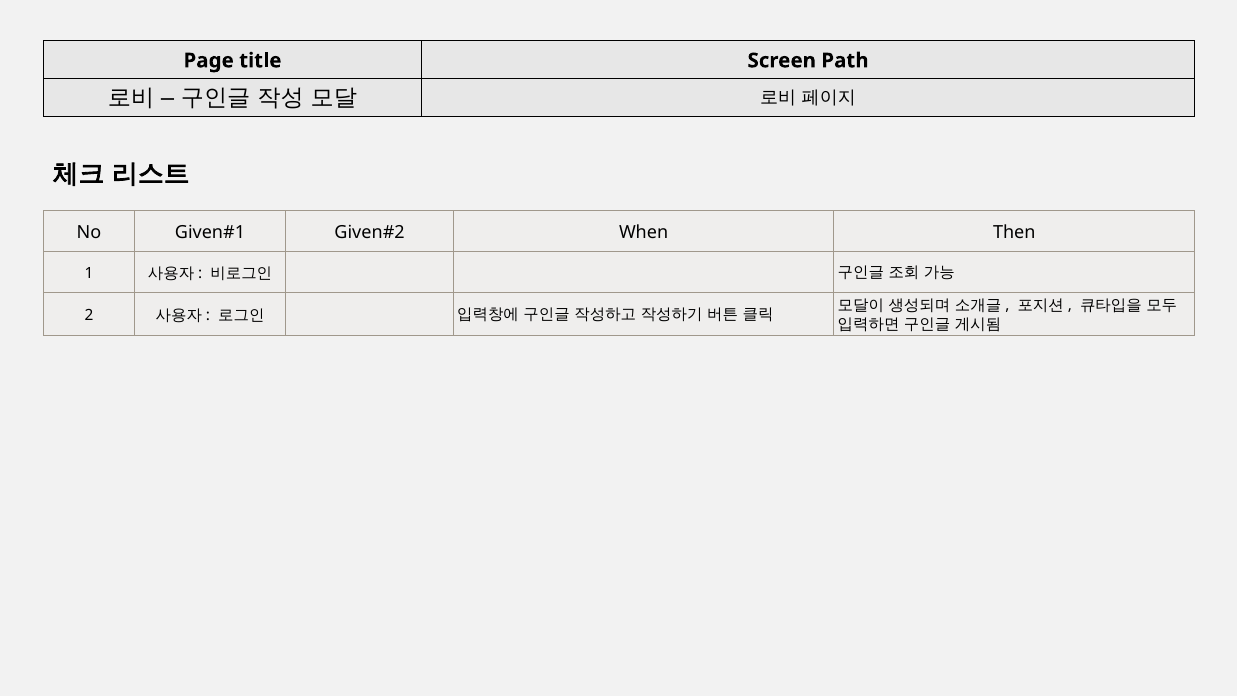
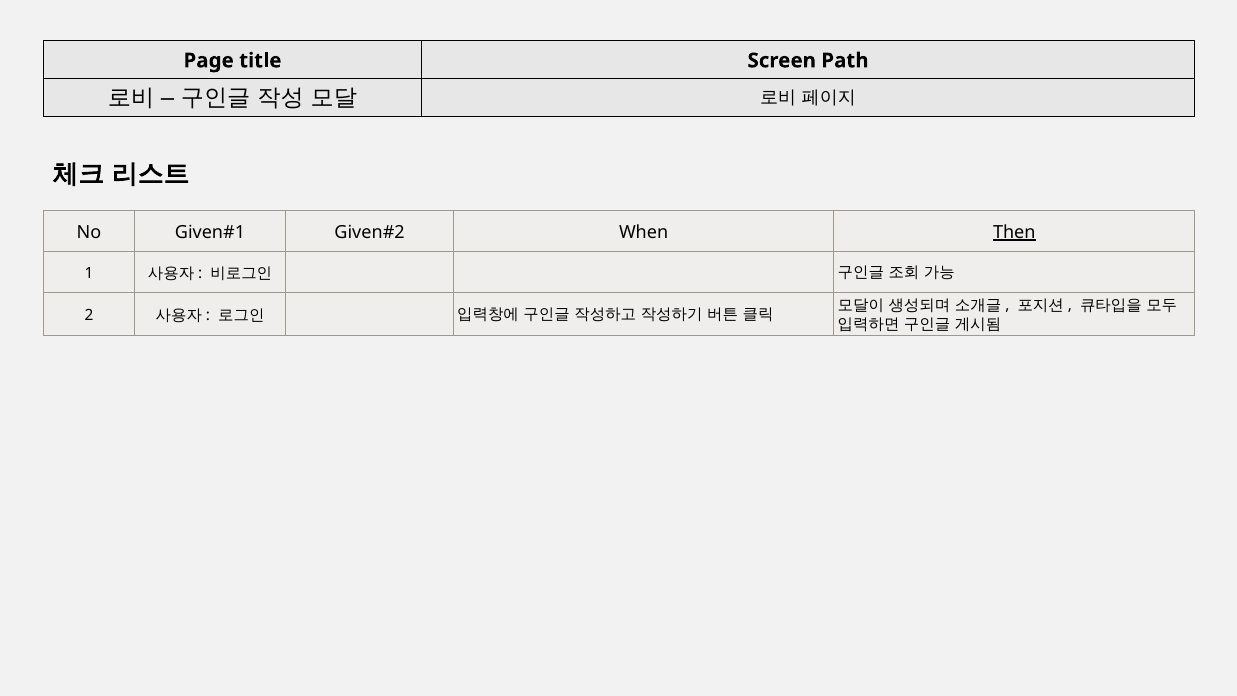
Then underline: none -> present
